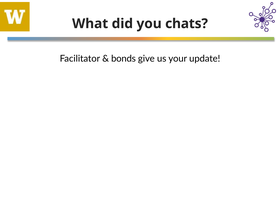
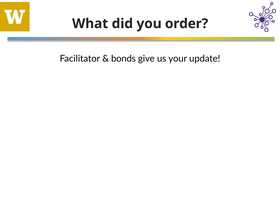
chats: chats -> order
